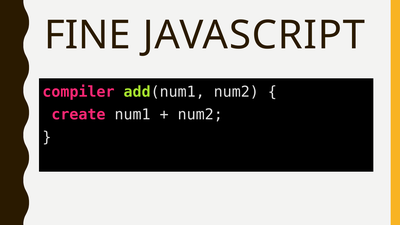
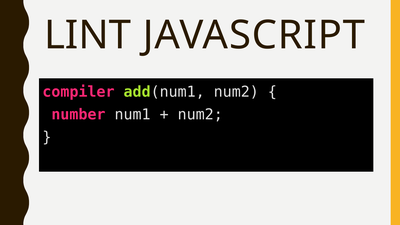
FINE: FINE -> LINT
create: create -> number
